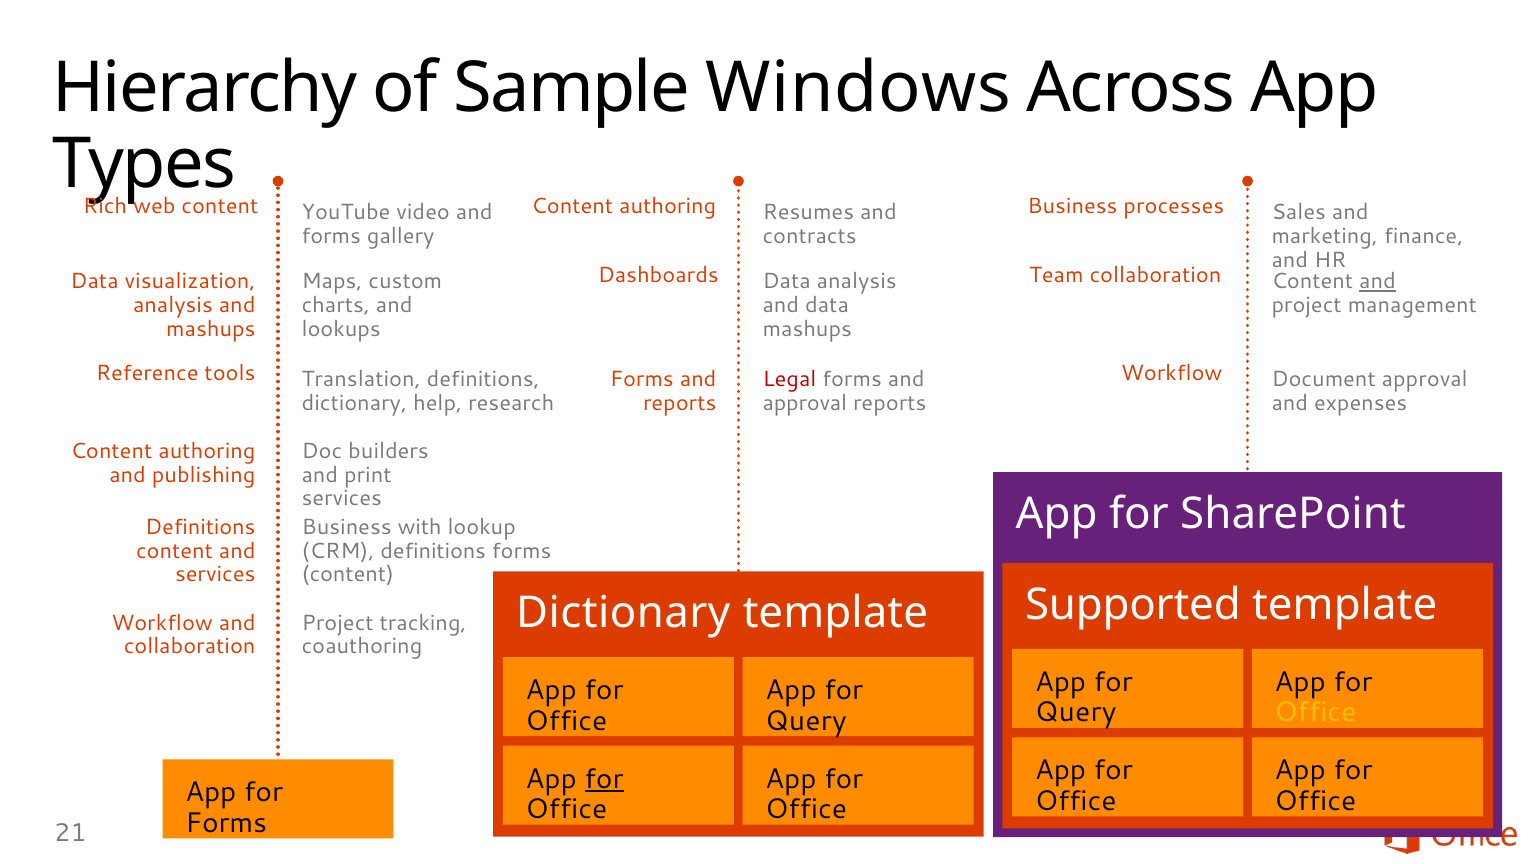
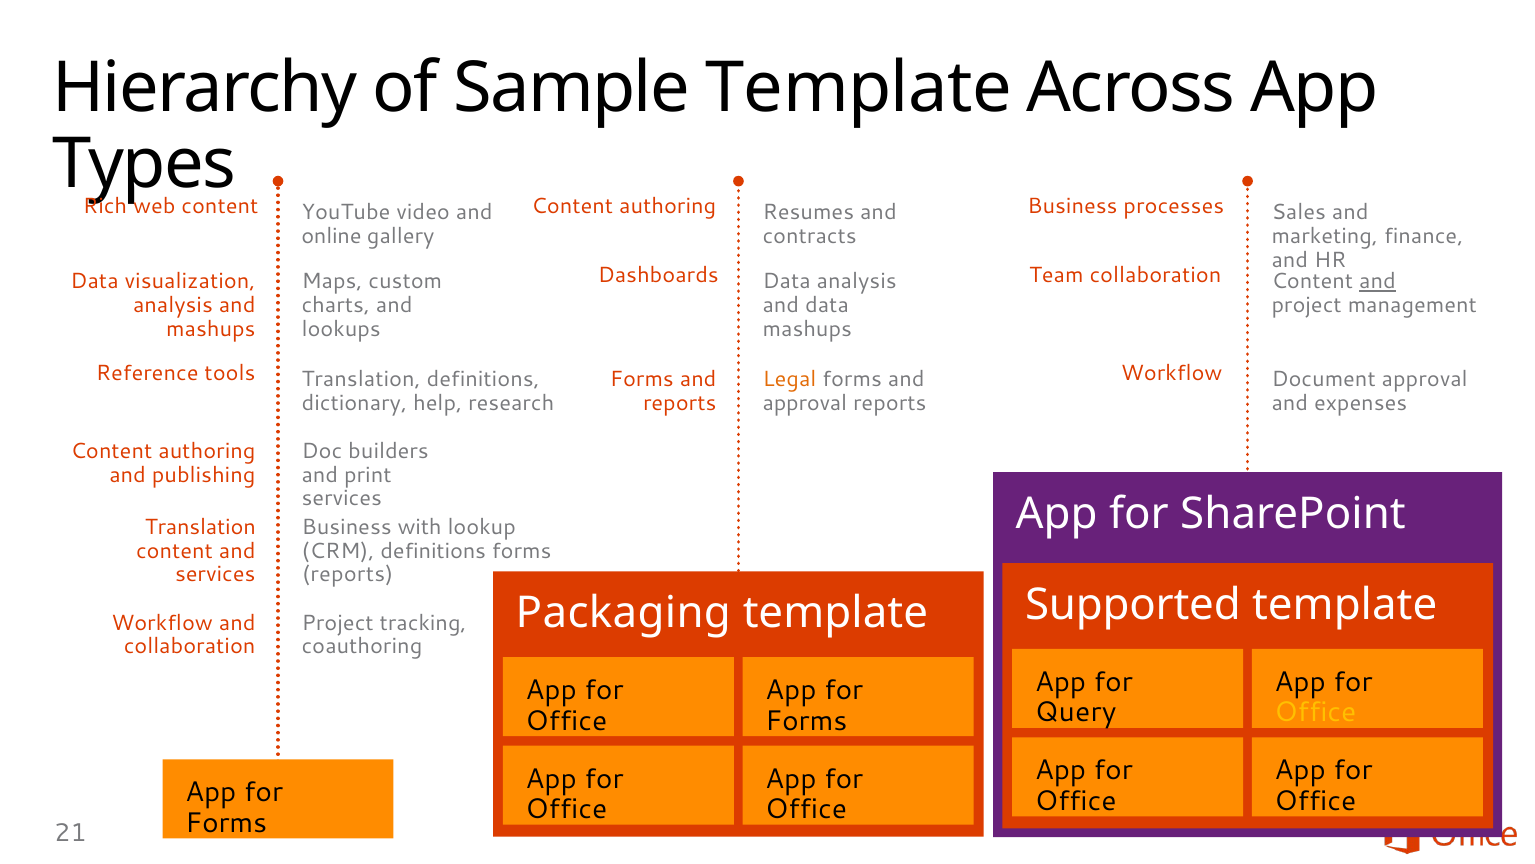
Sample Windows: Windows -> Template
forms at (331, 236): forms -> online
Legal colour: red -> orange
Definitions at (200, 527): Definitions -> Translation
content at (348, 574): content -> reports
Dictionary at (623, 613): Dictionary -> Packaging
Query at (806, 720): Query -> Forms
for at (604, 779) underline: present -> none
